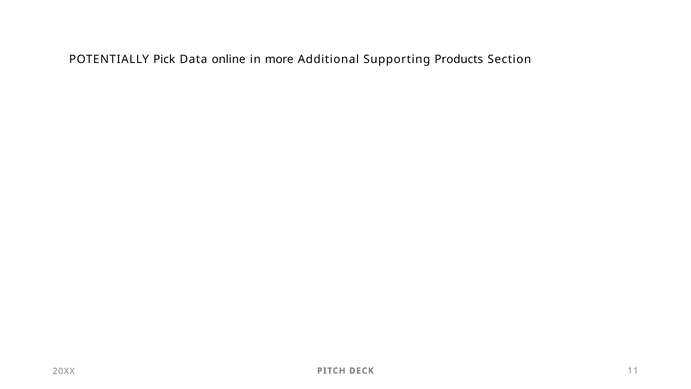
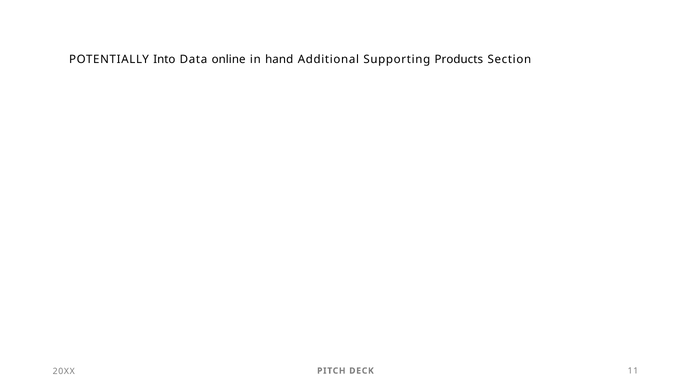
Pick: Pick -> Into
more: more -> hand
